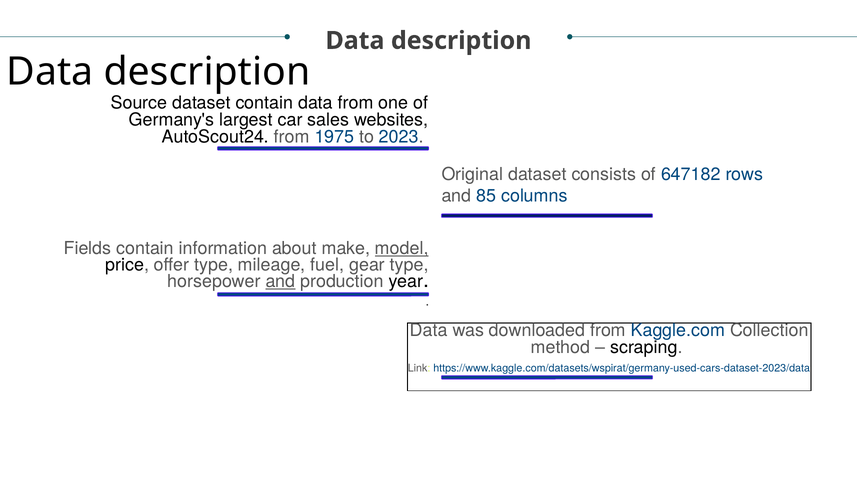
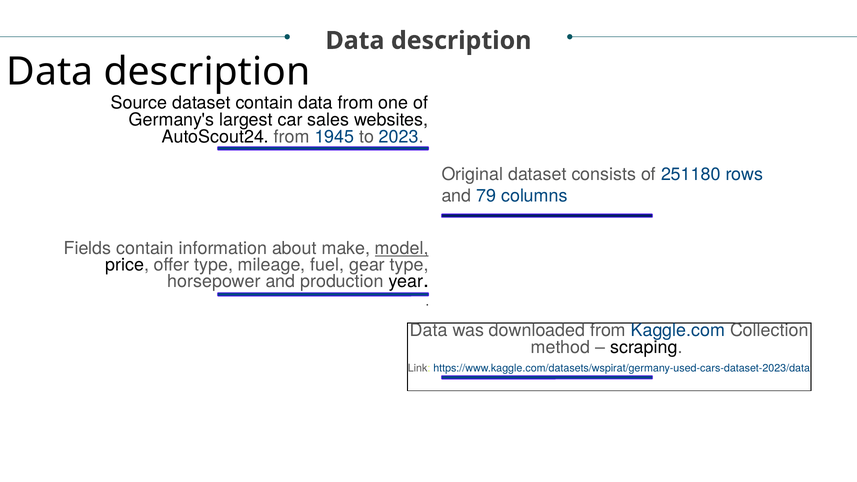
1975: 1975 -> 1945
647182: 647182 -> 251180
85: 85 -> 79
and at (280, 281) underline: present -> none
